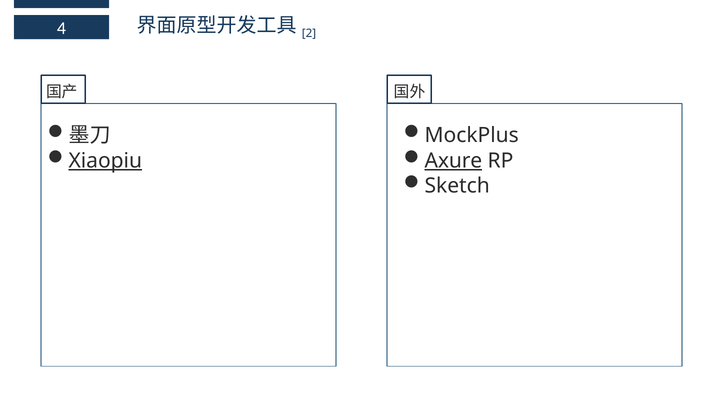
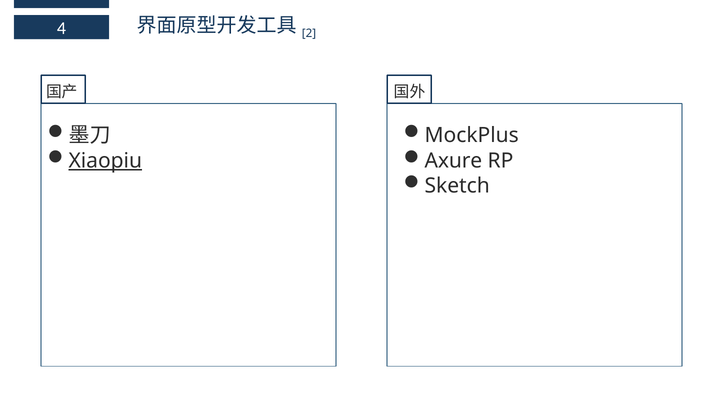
Axure underline: present -> none
